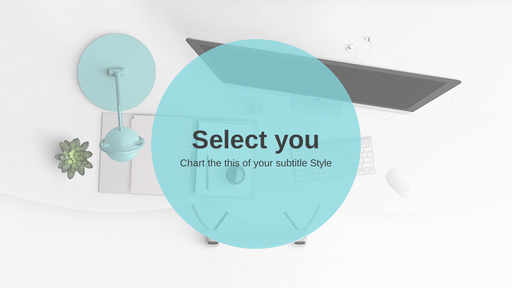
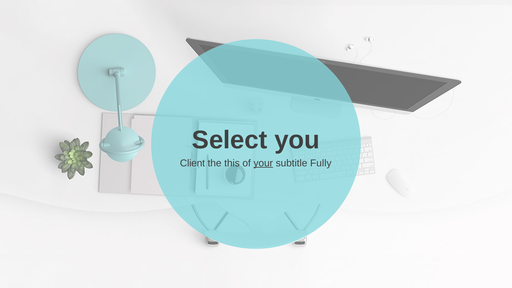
Chart: Chart -> Client
your underline: none -> present
Style: Style -> Fully
